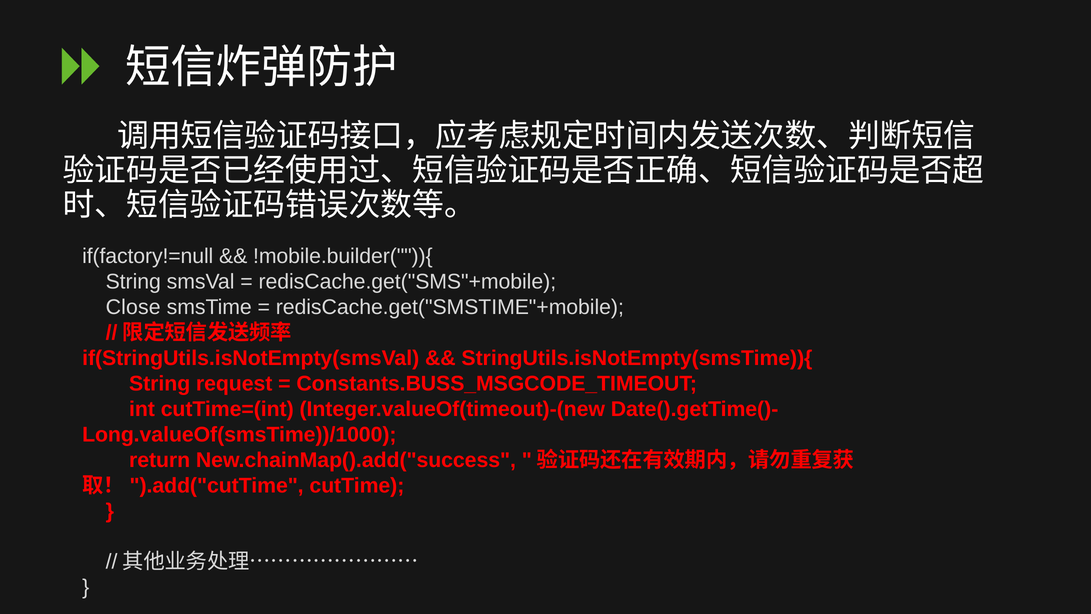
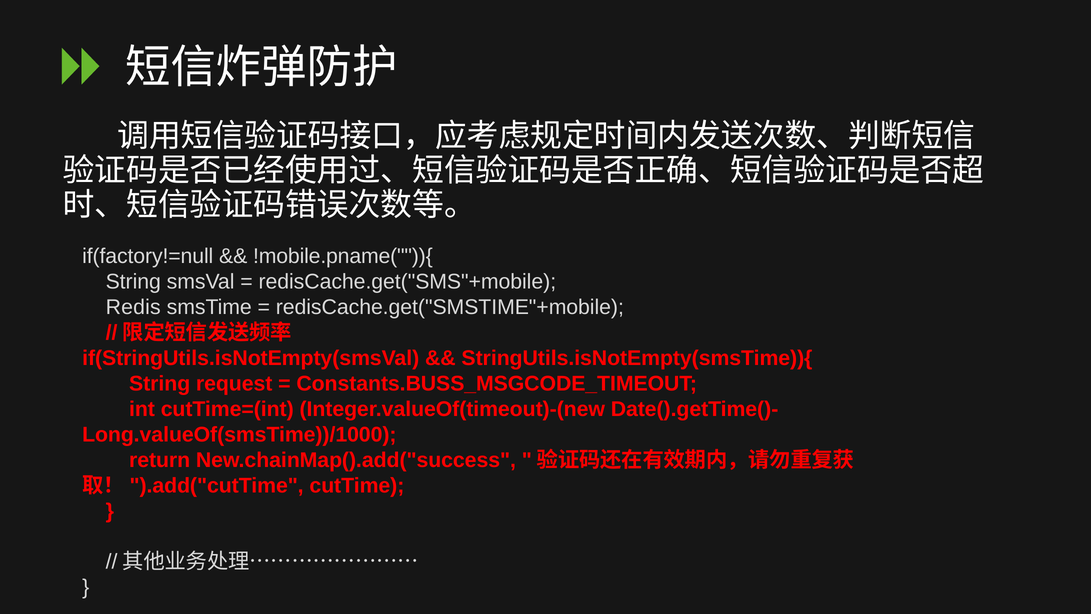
!mobile.builder("")){: !mobile.builder("")){ -> !mobile.pname("")){
Close: Close -> Redis
